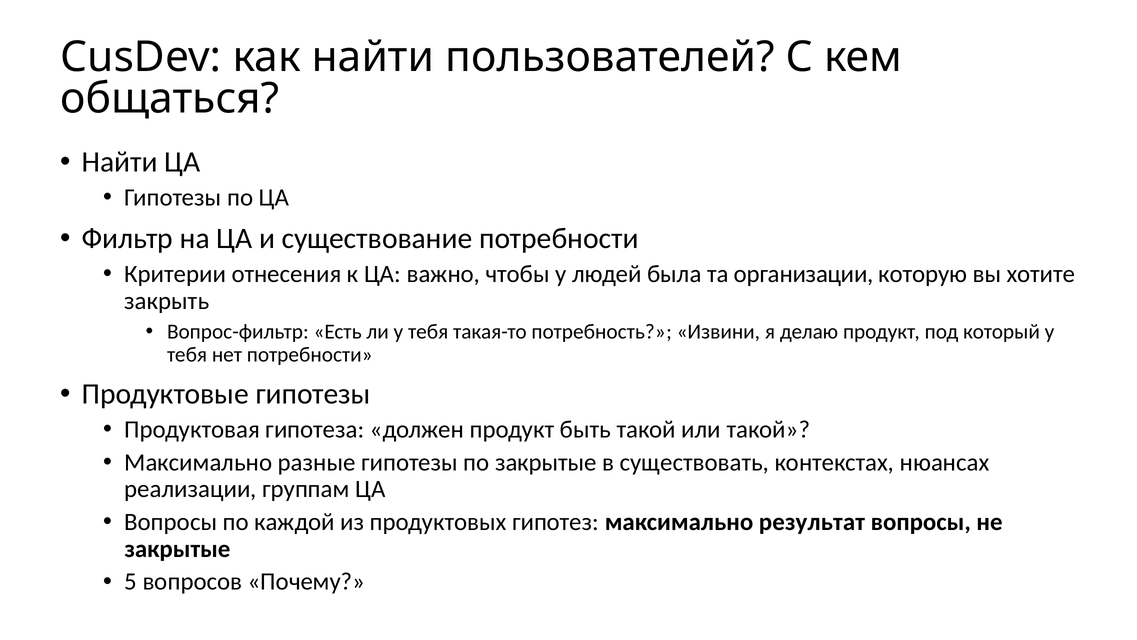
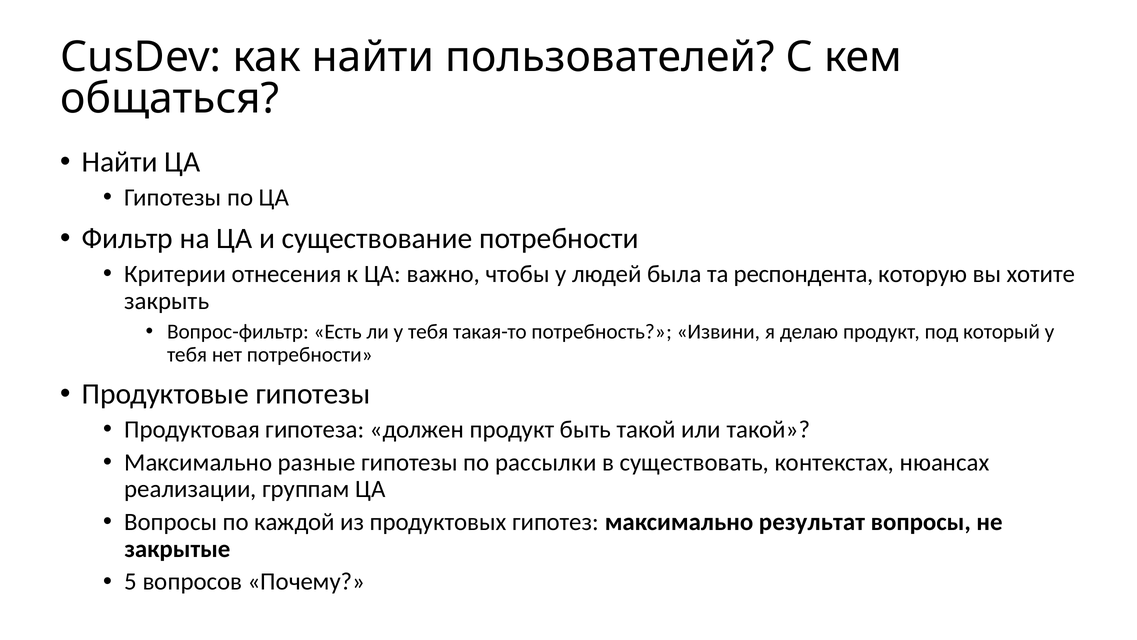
организации: организации -> респондента
по закрытые: закрытые -> рассылки
